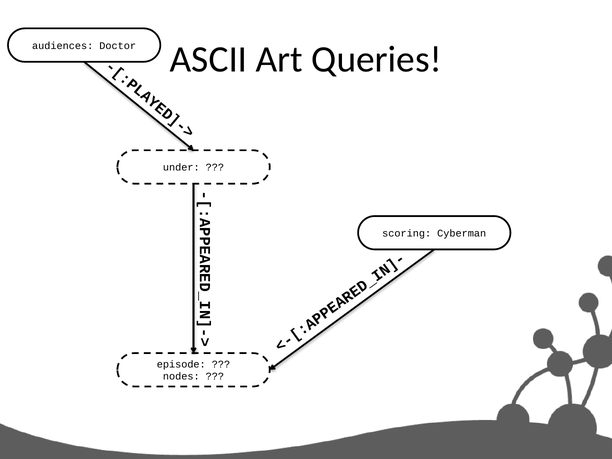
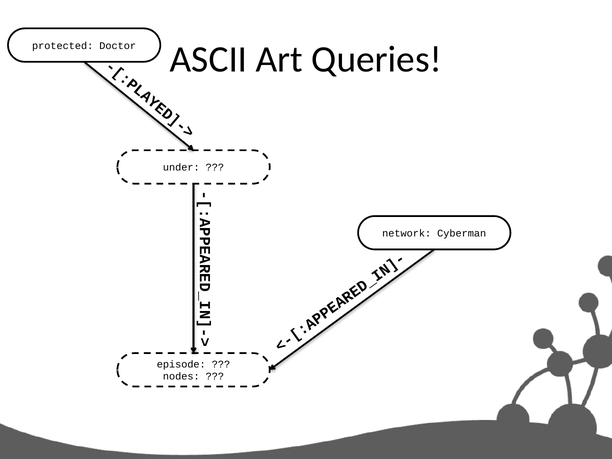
audiences: audiences -> protected
scoring: scoring -> network
